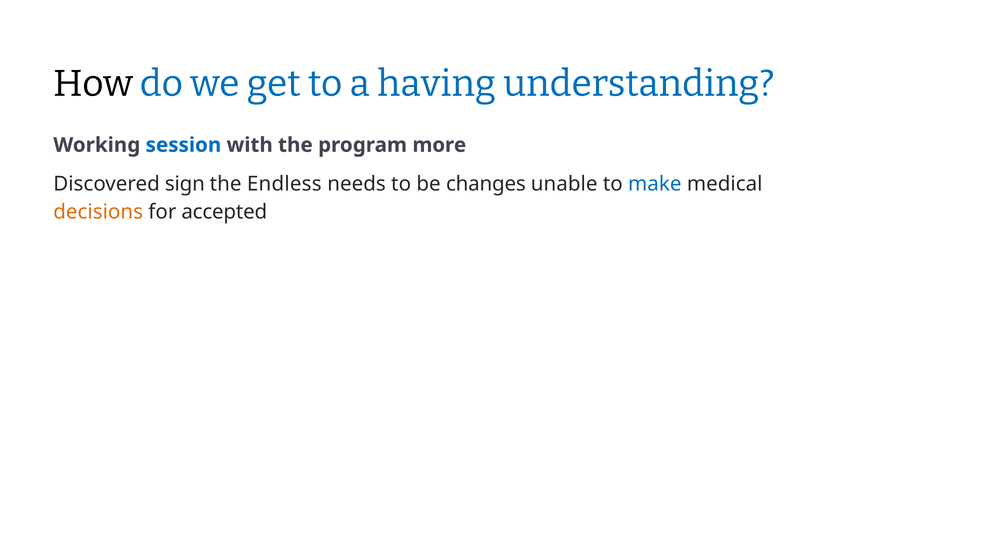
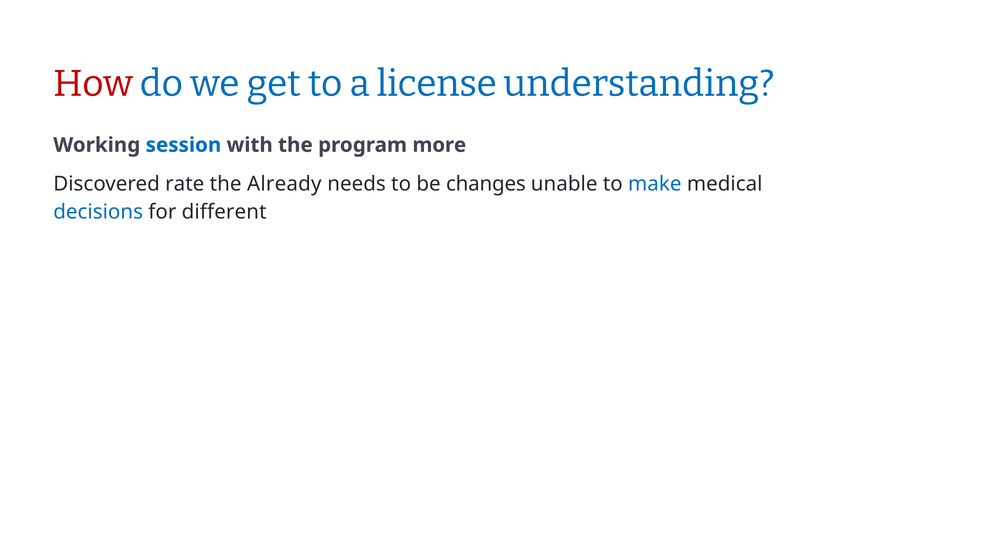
How colour: black -> red
having: having -> license
sign: sign -> rate
Endless: Endless -> Already
decisions colour: orange -> blue
accepted: accepted -> different
